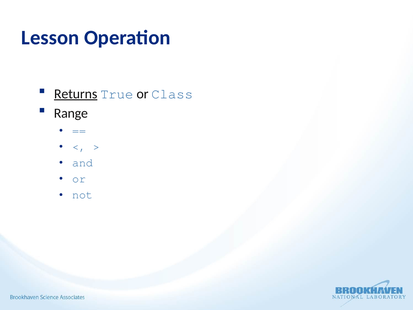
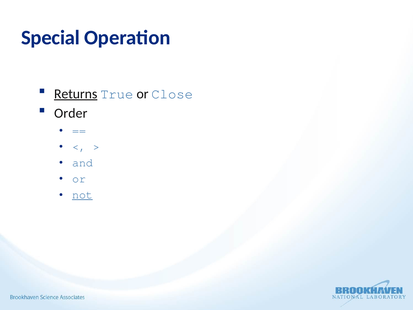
Lesson: Lesson -> Special
Class: Class -> Close
Range: Range -> Order
not underline: none -> present
